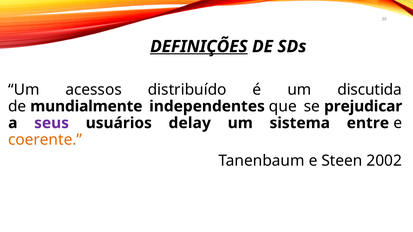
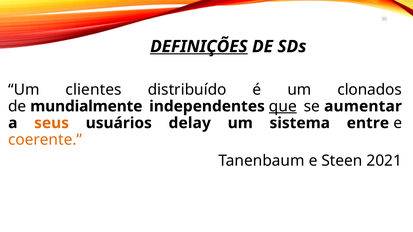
acessos: acessos -> clientes
discutida: discutida -> clonados
que underline: none -> present
prejudicar: prejudicar -> aumentar
seus colour: purple -> orange
2002: 2002 -> 2021
